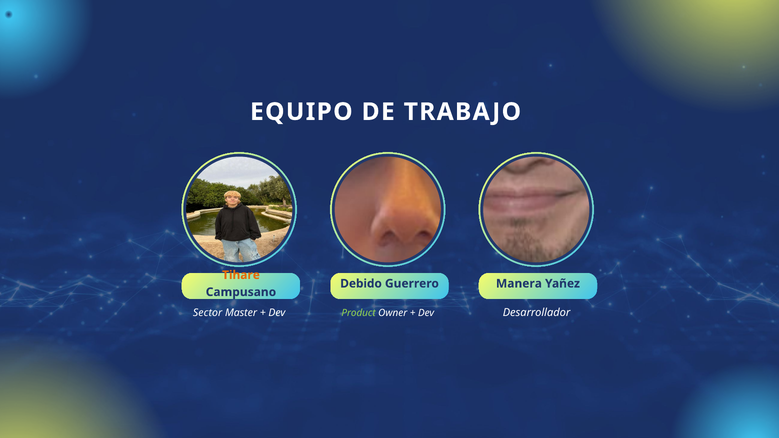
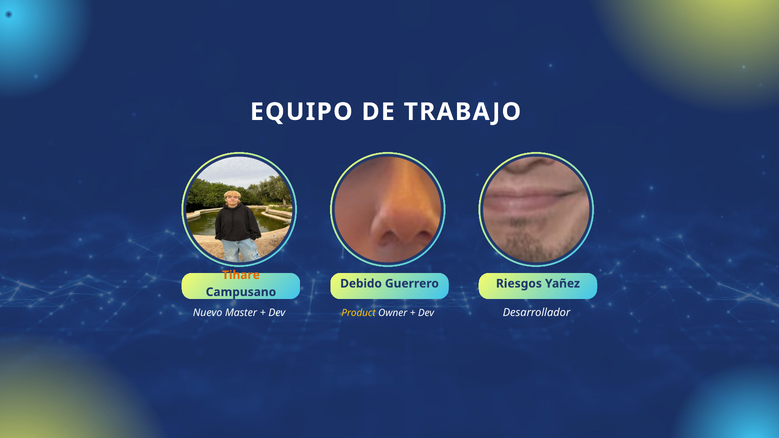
Manera: Manera -> Riesgos
Sector: Sector -> Nuevo
Product colour: light green -> yellow
